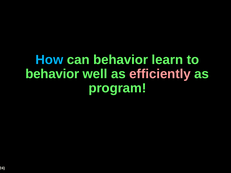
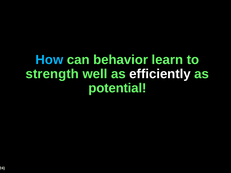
behavior at (52, 74): behavior -> strength
efficiently colour: pink -> white
program: program -> potential
